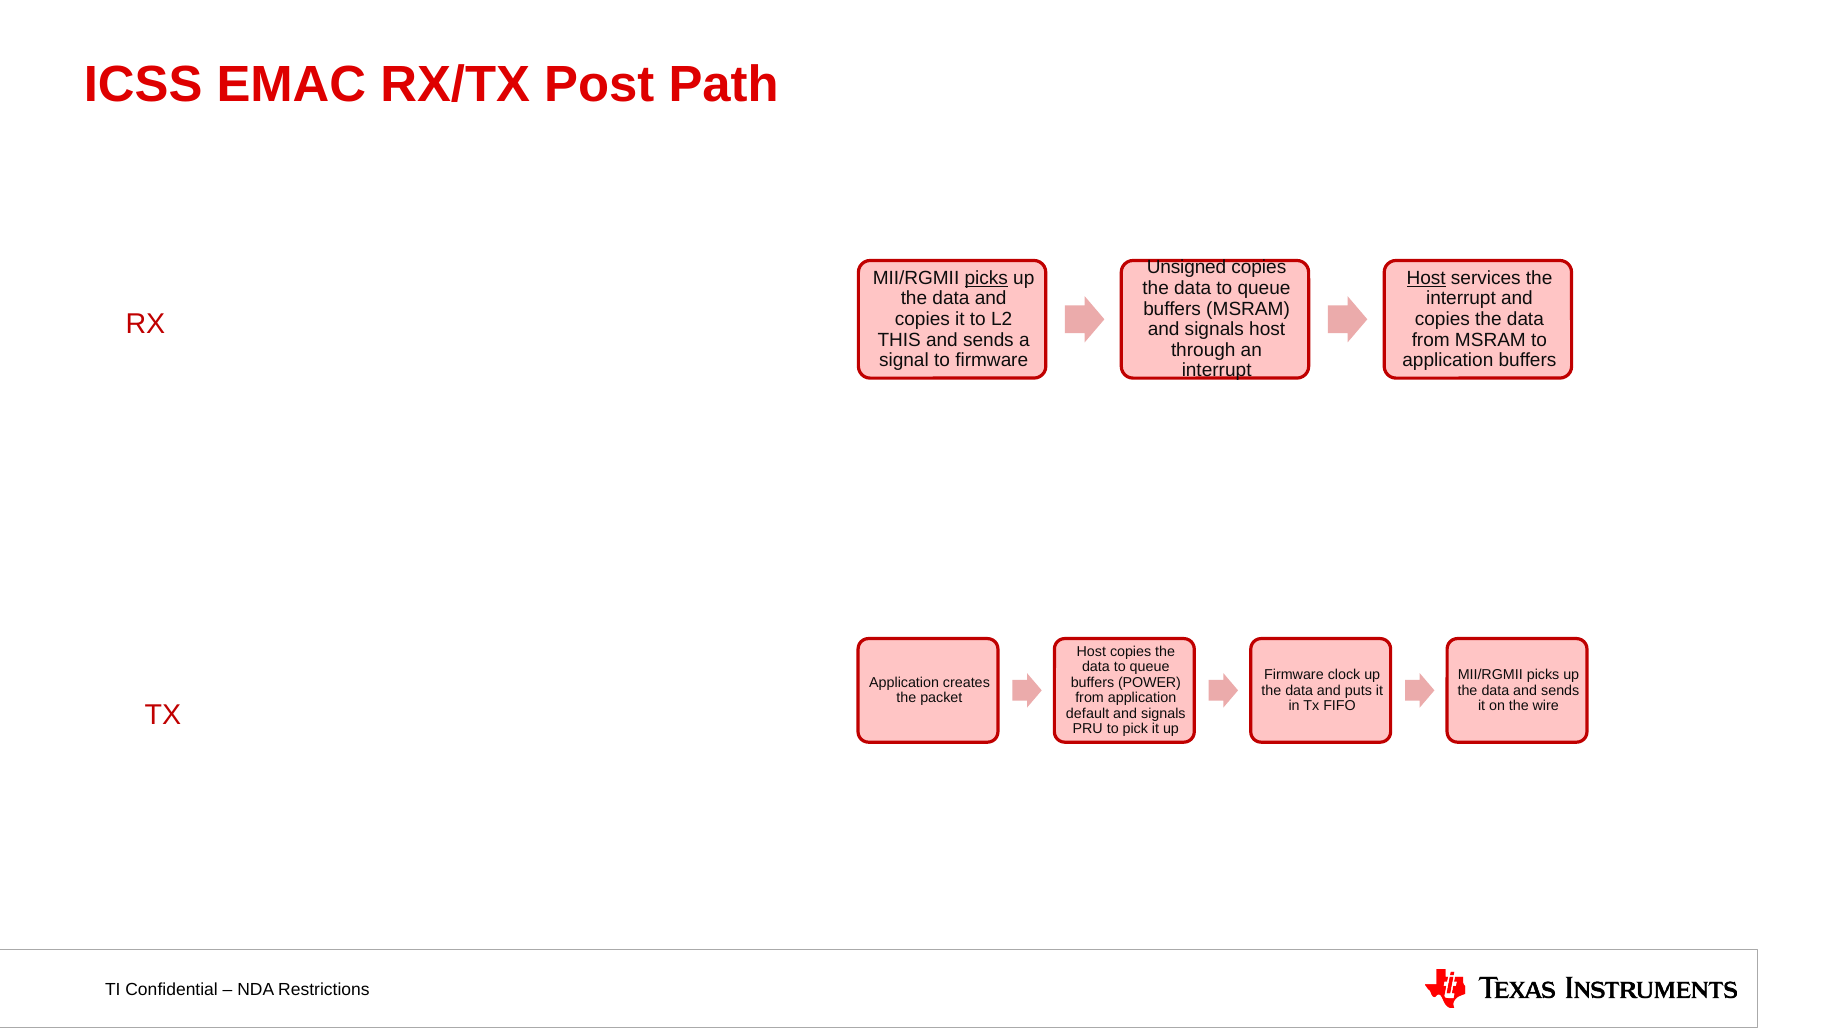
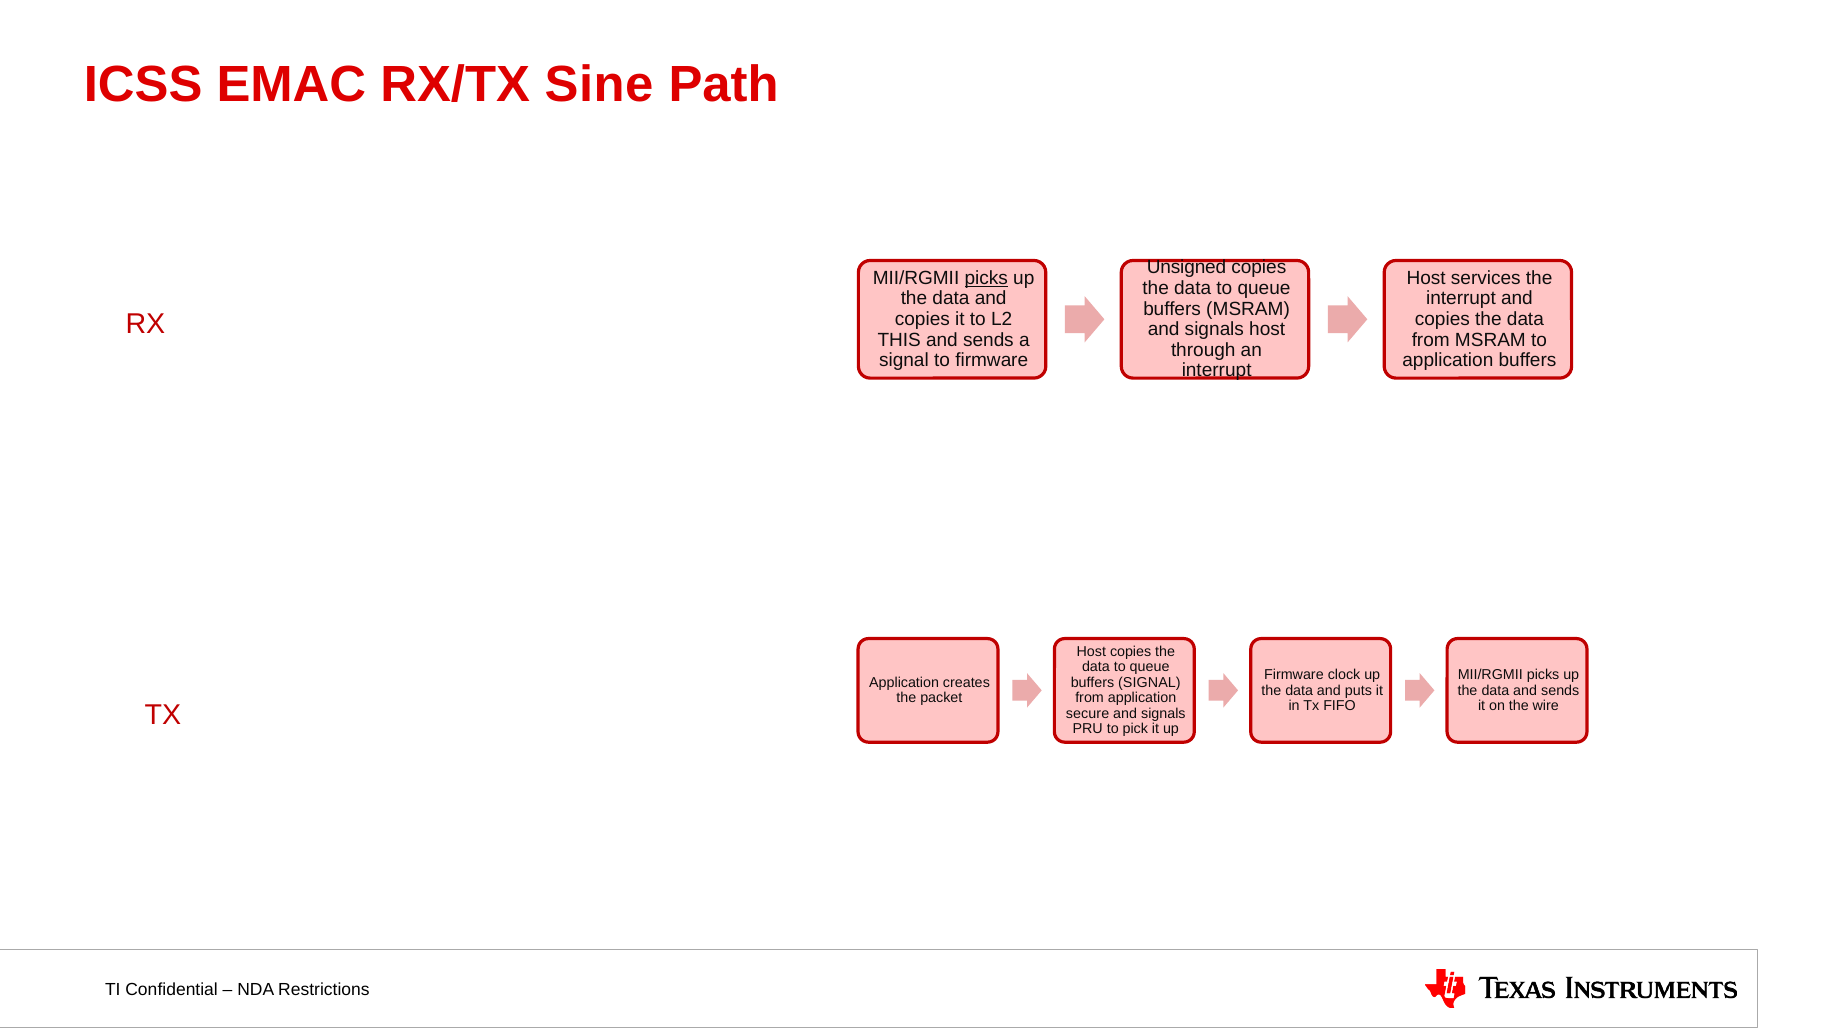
Post: Post -> Sine
Host at (1426, 278) underline: present -> none
buffers POWER: POWER -> SIGNAL
default: default -> secure
